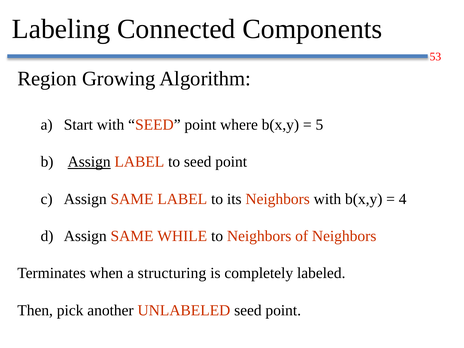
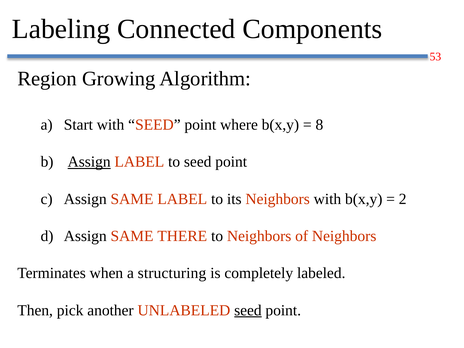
5: 5 -> 8
4: 4 -> 2
WHILE: WHILE -> THERE
seed at (248, 310) underline: none -> present
